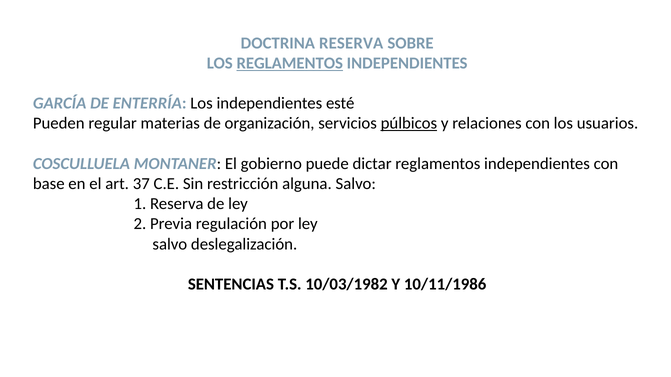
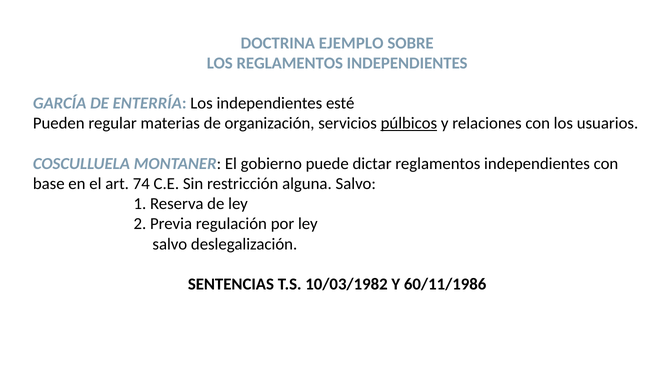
DOCTRINA RESERVA: RESERVA -> EJEMPLO
REGLAMENTOS at (290, 63) underline: present -> none
37: 37 -> 74
10/11/1986: 10/11/1986 -> 60/11/1986
